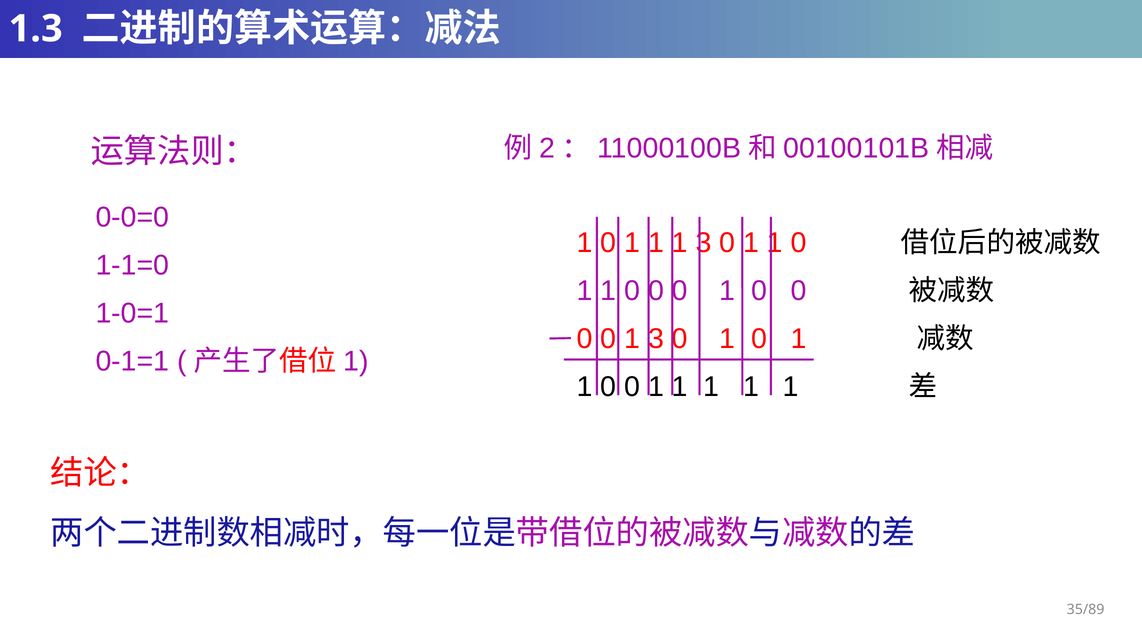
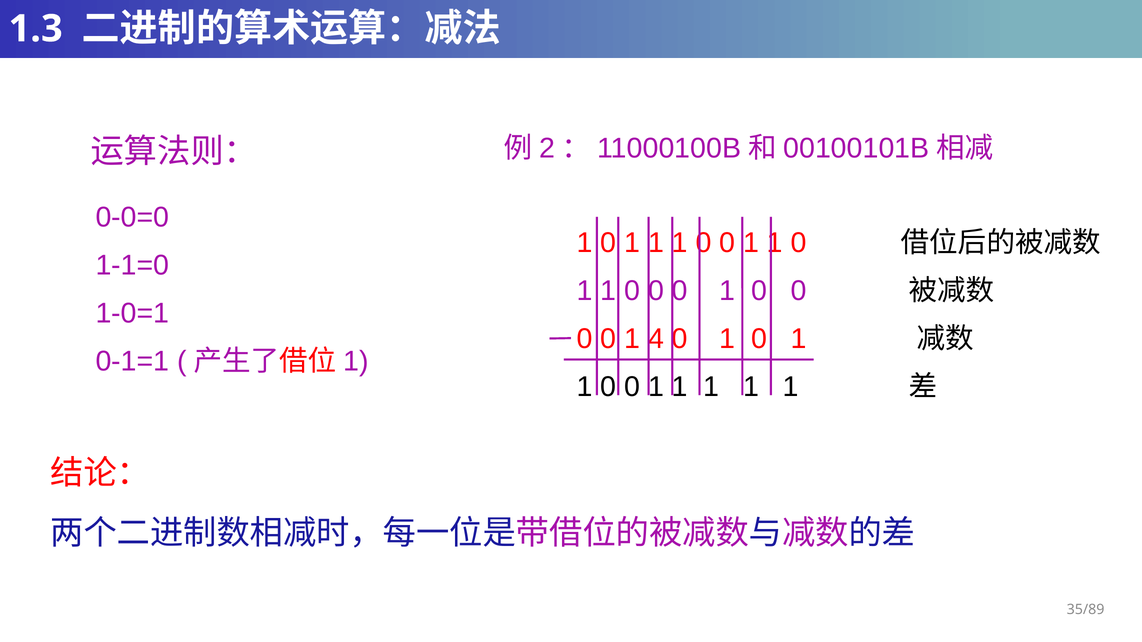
1 1 1 3: 3 -> 0
0 1 3: 3 -> 4
